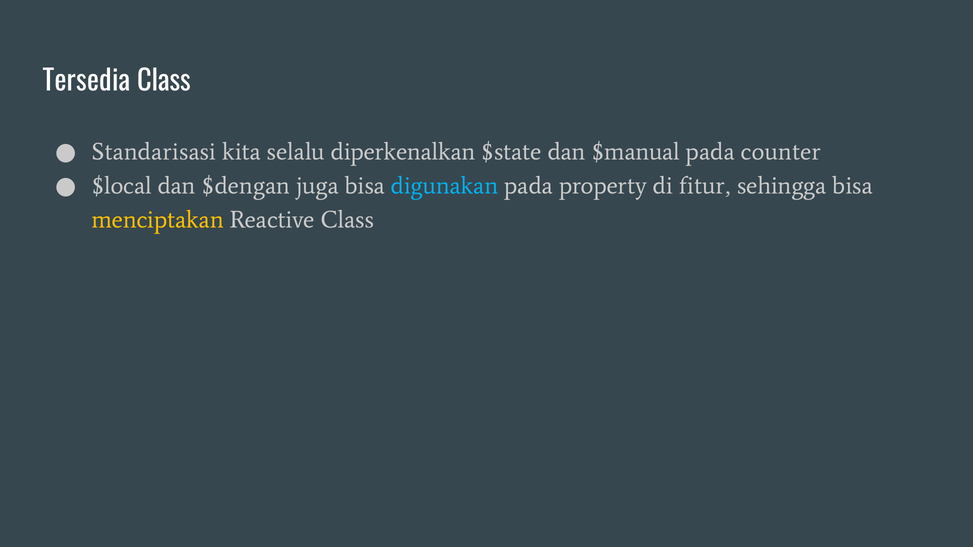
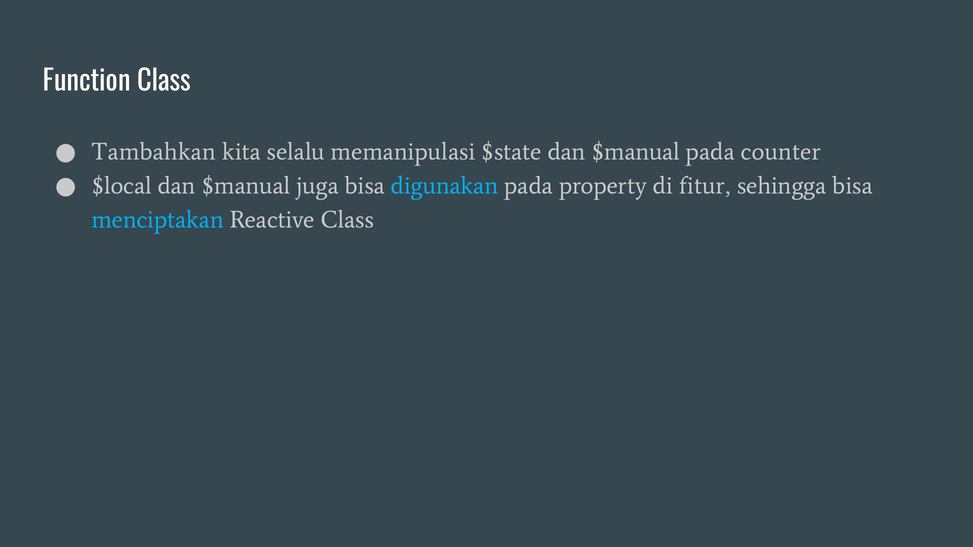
Tersedia: Tersedia -> Function
Standarisasi: Standarisasi -> Tambahkan
diperkenalkan: diperkenalkan -> memanipulasi
$dengan at (246, 186): $dengan -> $manual
menciptakan colour: yellow -> light blue
